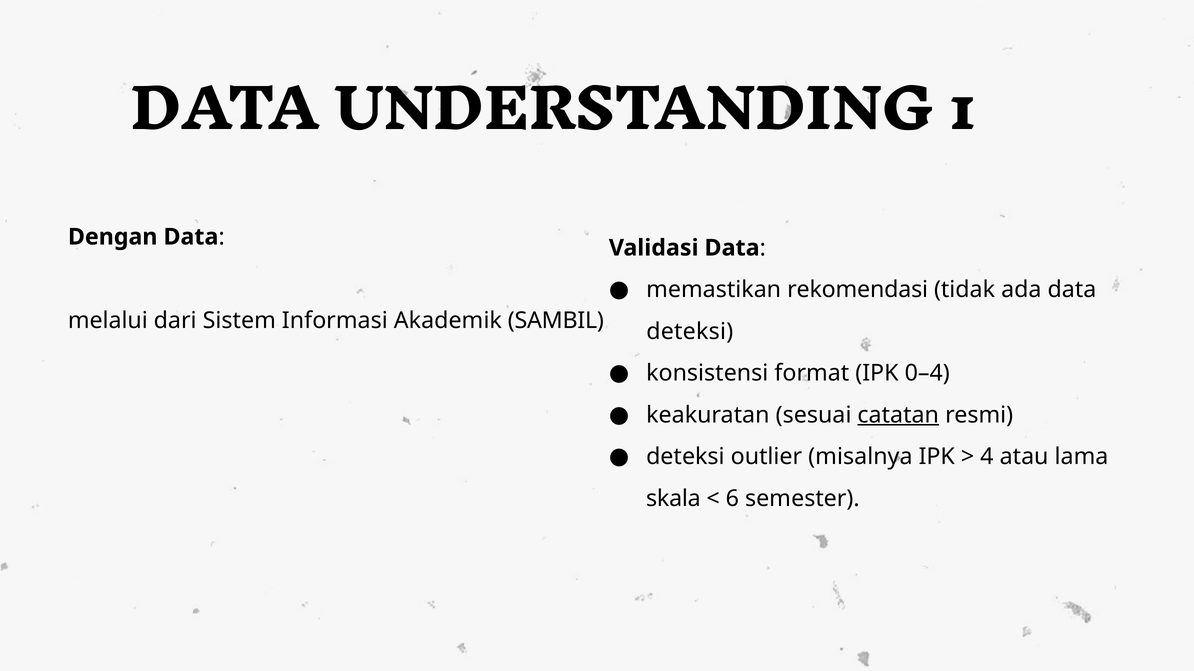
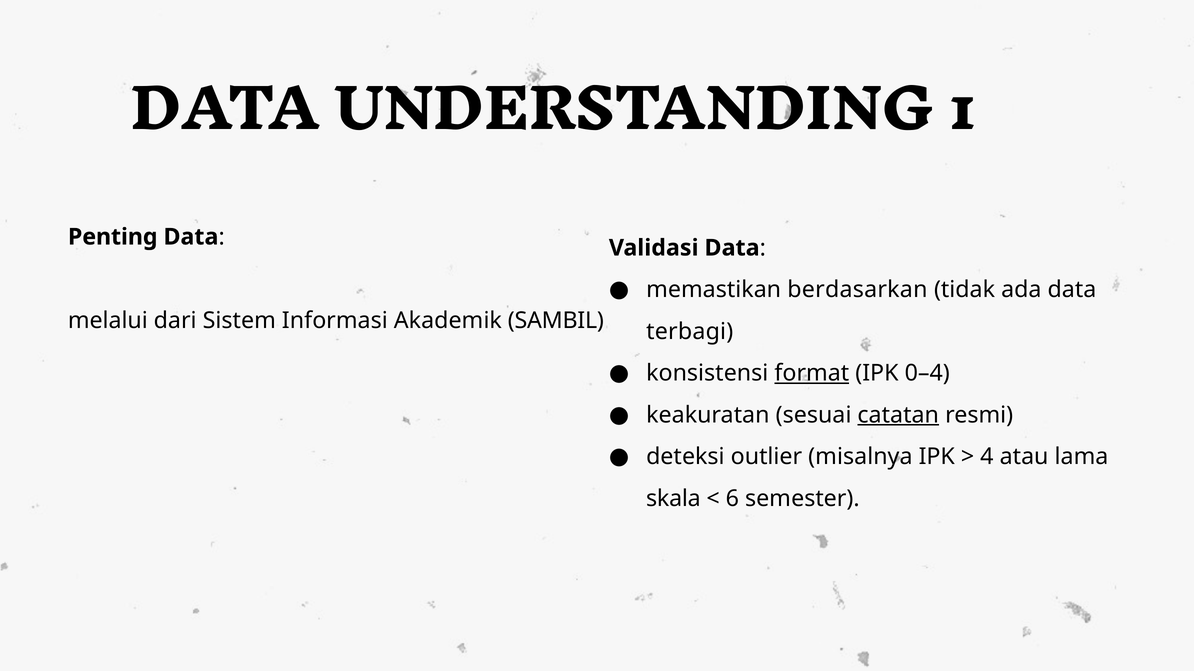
Dengan: Dengan -> Penting
rekomendasi: rekomendasi -> berdasarkan
deteksi at (690, 332): deteksi -> terbagi
format underline: none -> present
